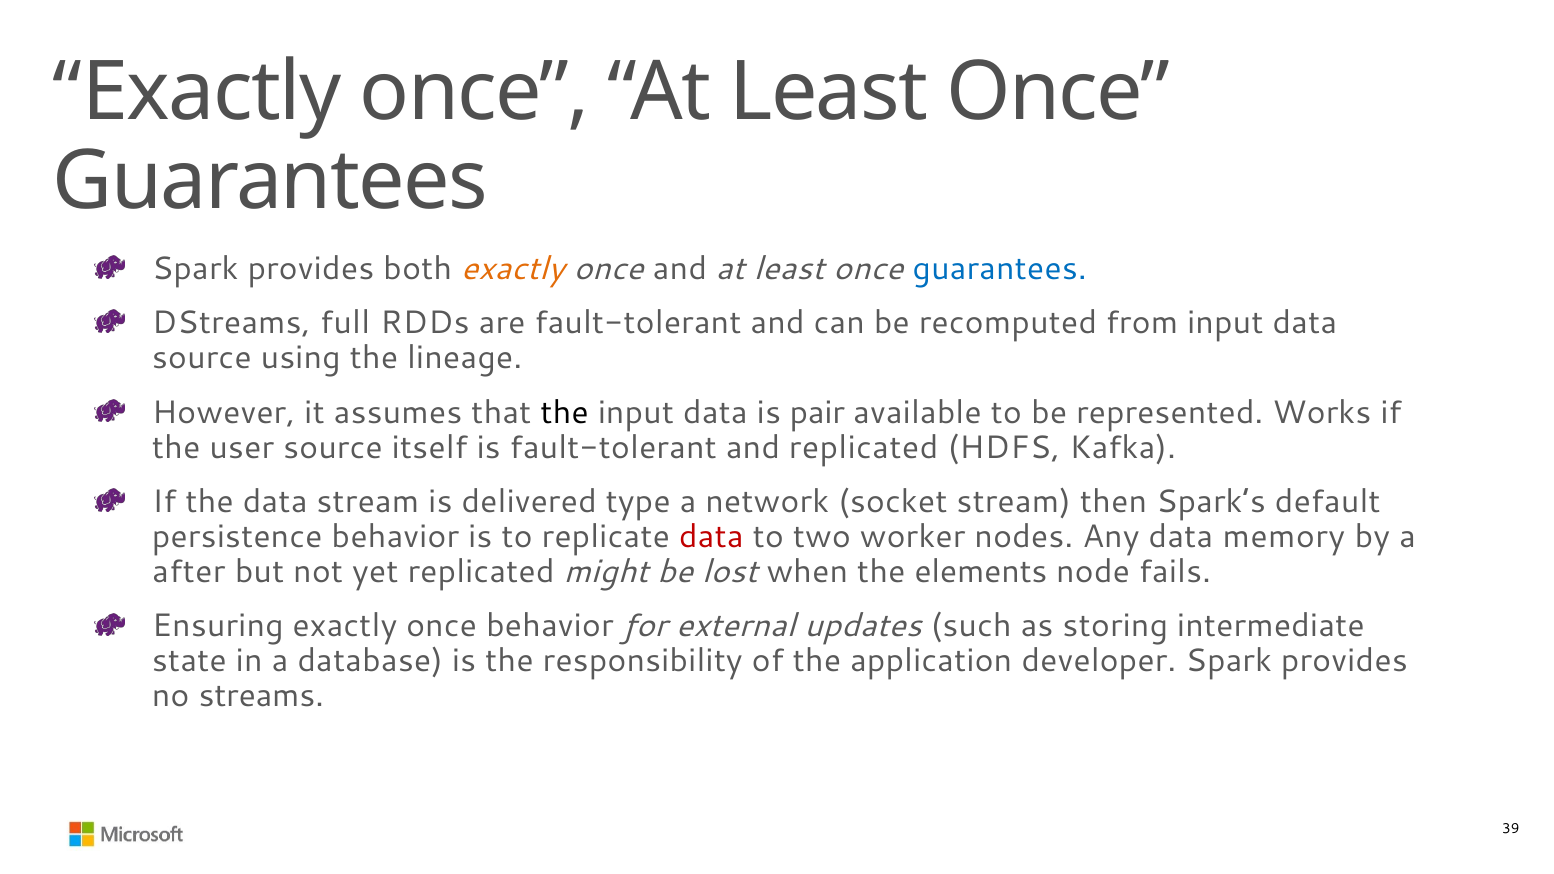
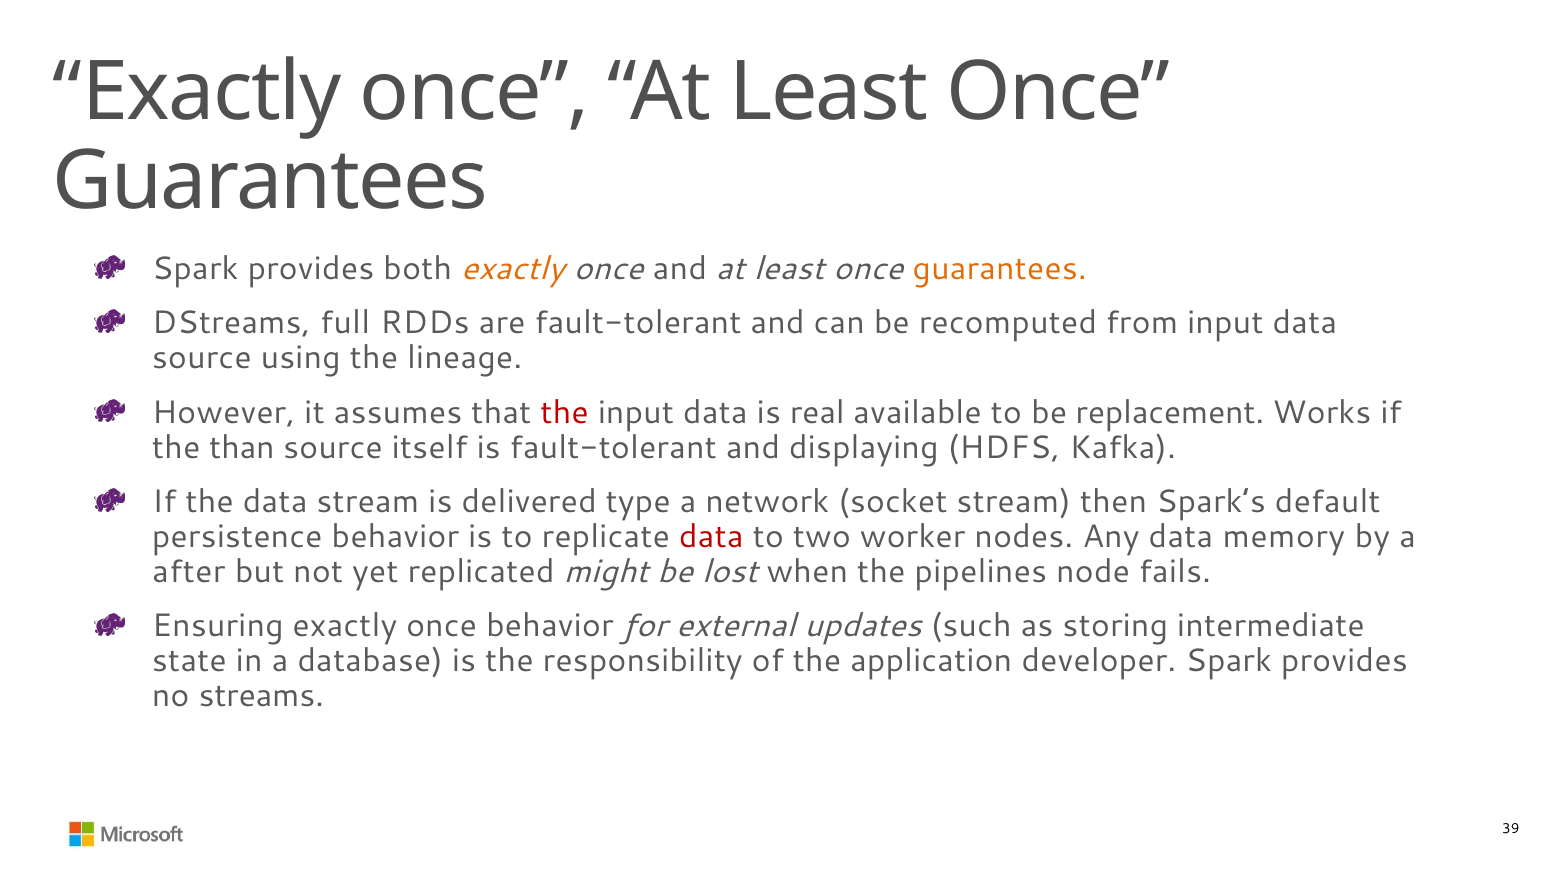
guarantees at (1000, 269) colour: blue -> orange
the at (565, 413) colour: black -> red
pair: pair -> real
represented: represented -> replacement
user: user -> than
and replicated: replicated -> displaying
elements: elements -> pipelines
